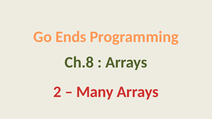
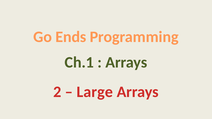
Ch.8: Ch.8 -> Ch.1
Many: Many -> Large
